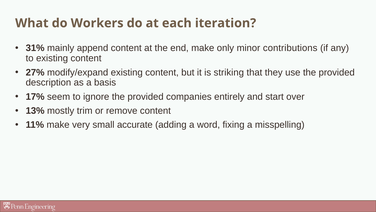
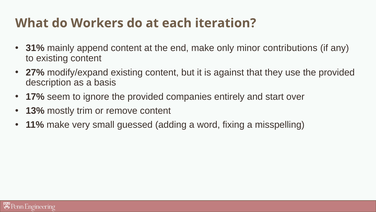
striking: striking -> against
accurate: accurate -> guessed
